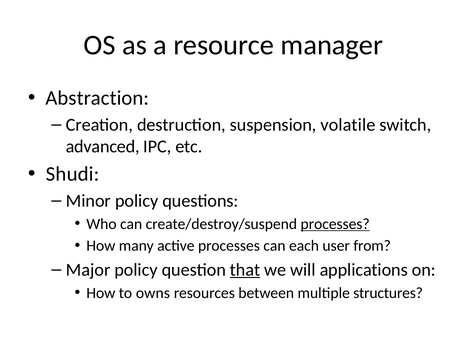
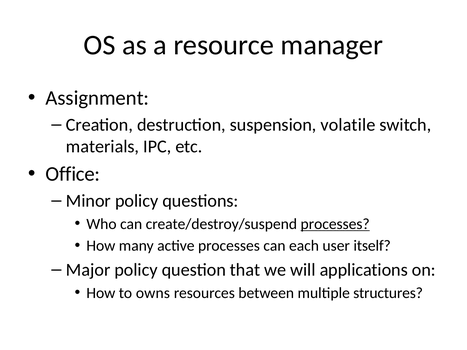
Abstraction: Abstraction -> Assignment
advanced: advanced -> materials
Shudi: Shudi -> Office
from: from -> itself
that underline: present -> none
